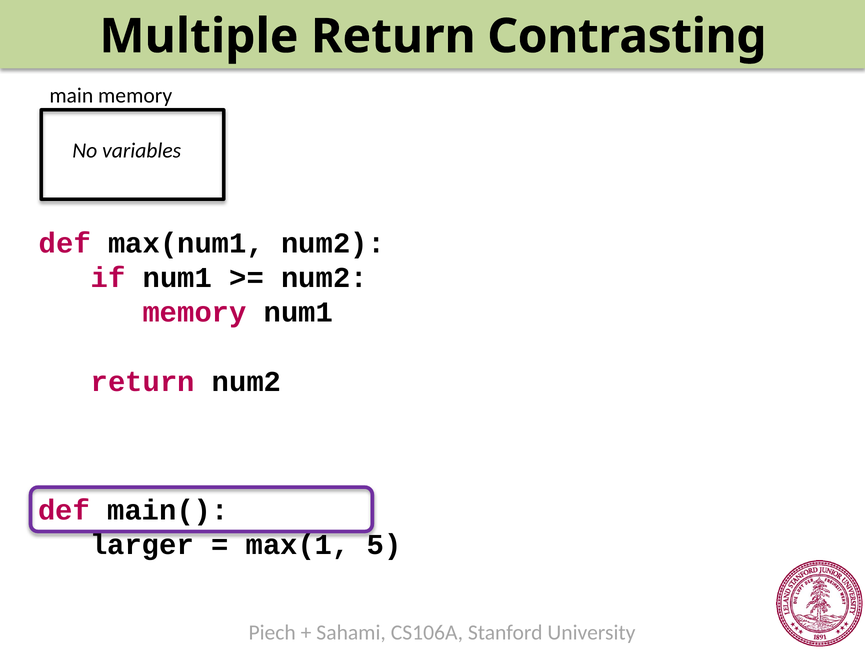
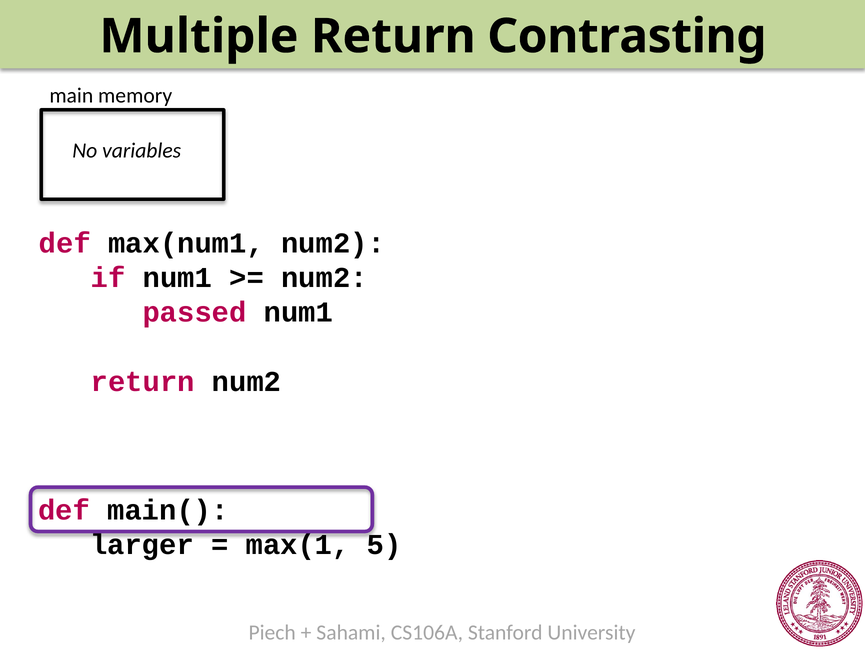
memory at (195, 312): memory -> passed
